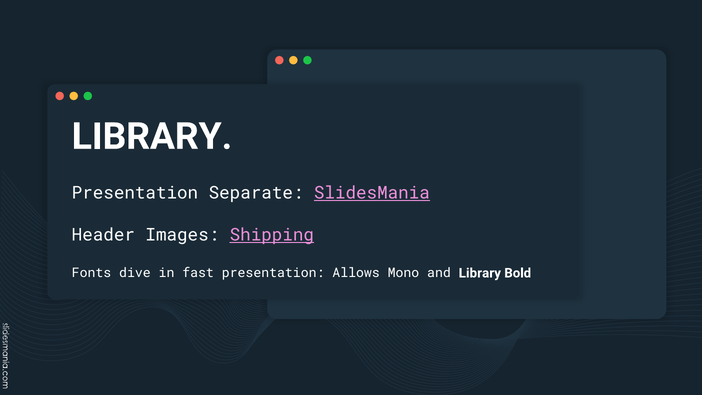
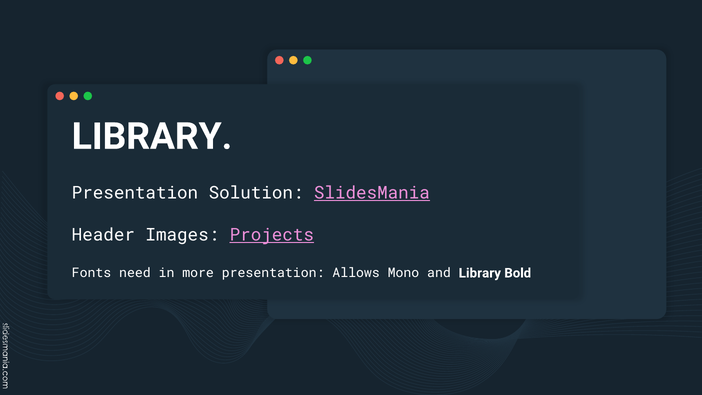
Separate: Separate -> Solution
Shipping: Shipping -> Projects
dive: dive -> need
fast: fast -> more
